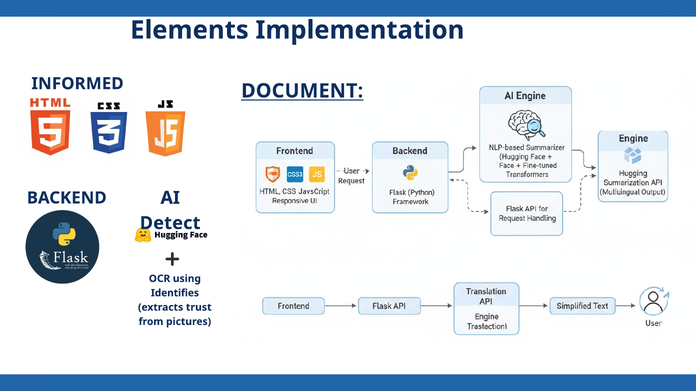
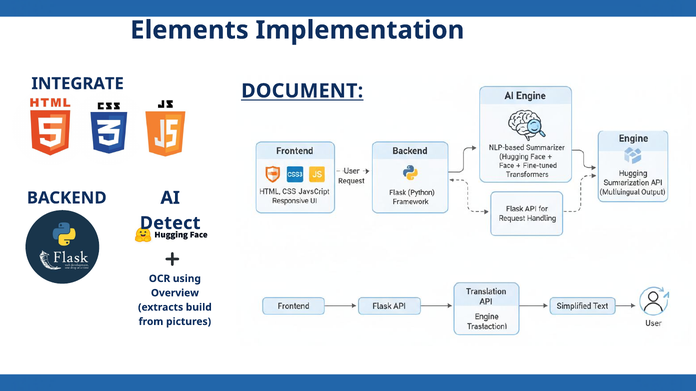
INFORMED: INFORMED -> INTEGRATE
Identifies: Identifies -> Overview
trust: trust -> build
